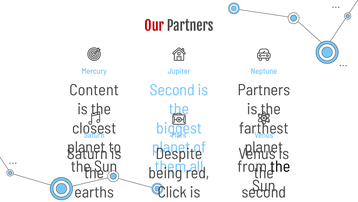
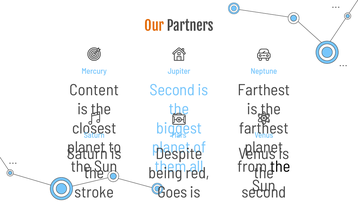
Our colour: red -> orange
Partners at (264, 90): Partners -> Farthest
earths: earths -> stroke
Click: Click -> Goes
